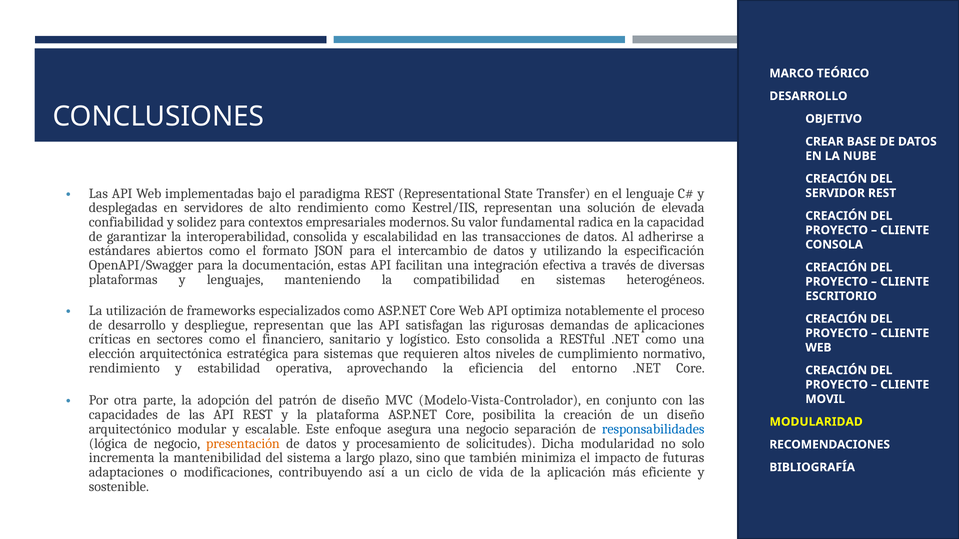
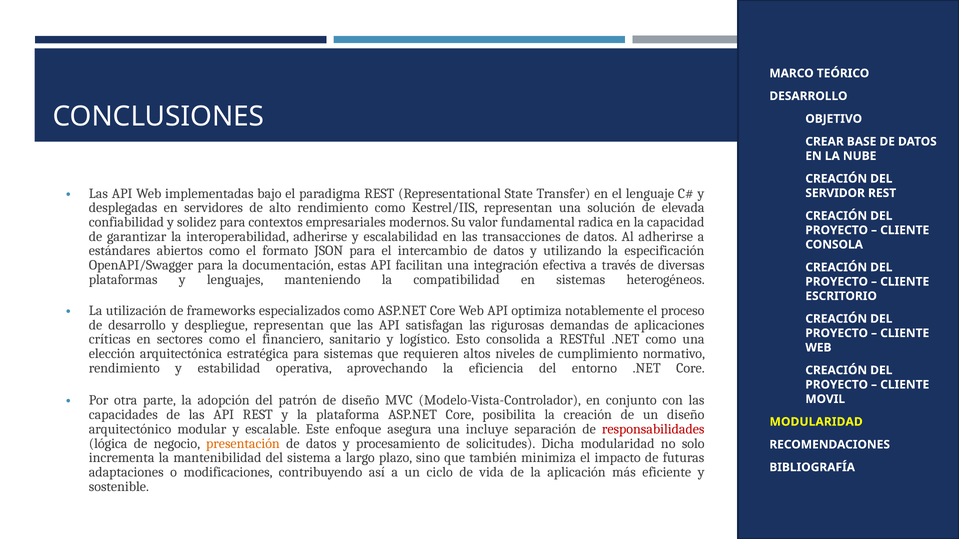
interoperabilidad consolida: consolida -> adherirse
una negocio: negocio -> incluye
responsabilidades colour: blue -> red
